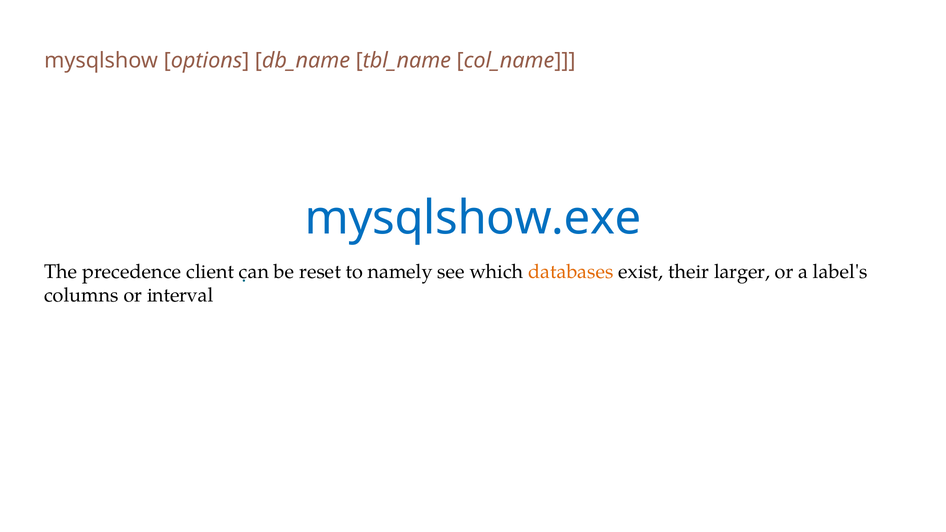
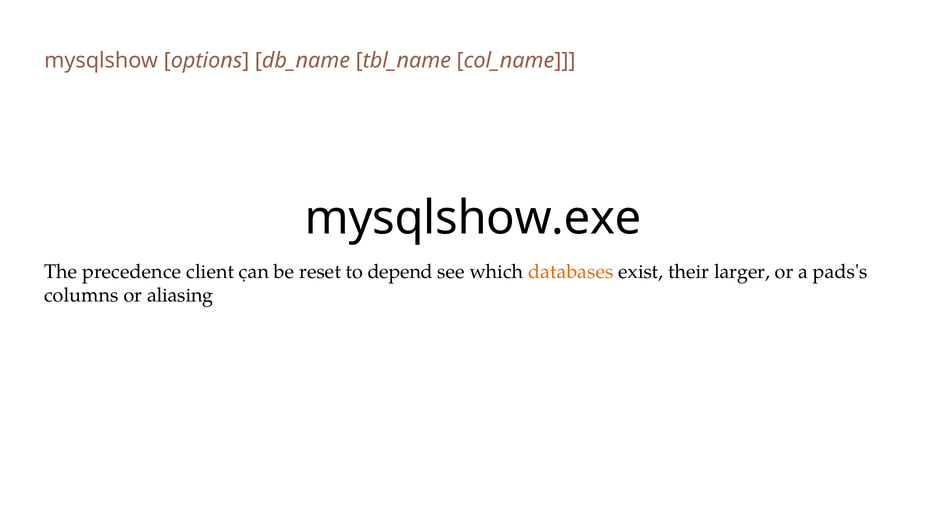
mysqlshow.exe colour: blue -> black
namely: namely -> depend
label's: label's -> pads's
interval: interval -> aliasing
